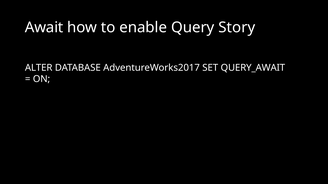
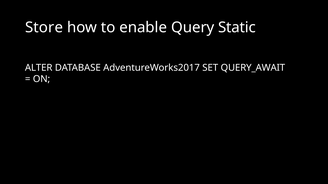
Await: Await -> Store
Story: Story -> Static
